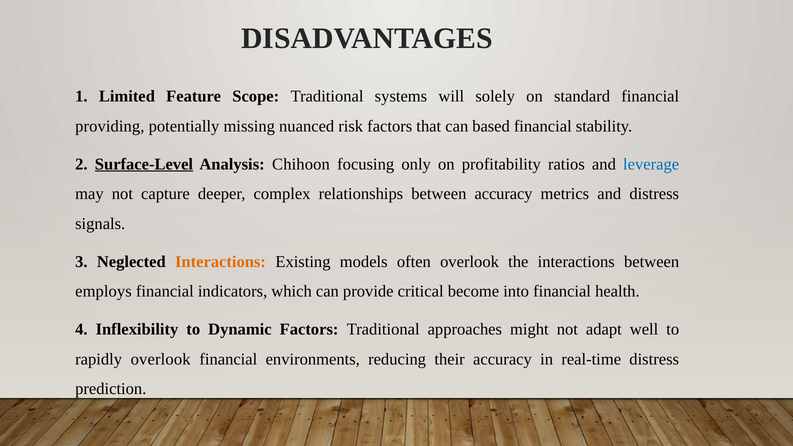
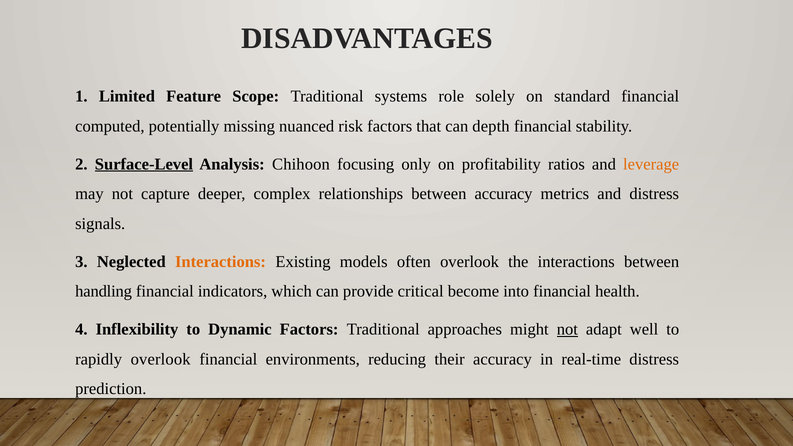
will: will -> role
providing: providing -> computed
based: based -> depth
leverage colour: blue -> orange
employs: employs -> handling
not at (567, 329) underline: none -> present
